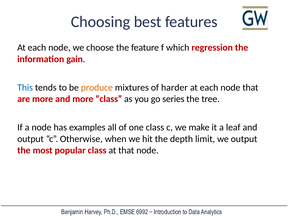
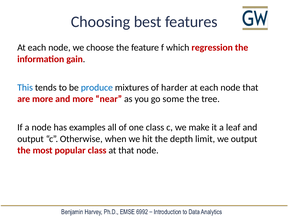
produce colour: orange -> blue
more class: class -> near
series: series -> some
